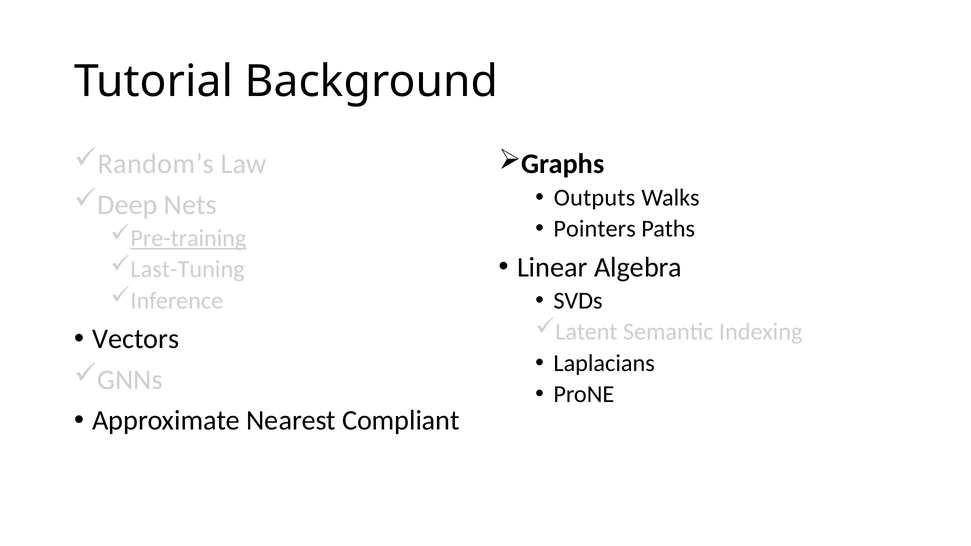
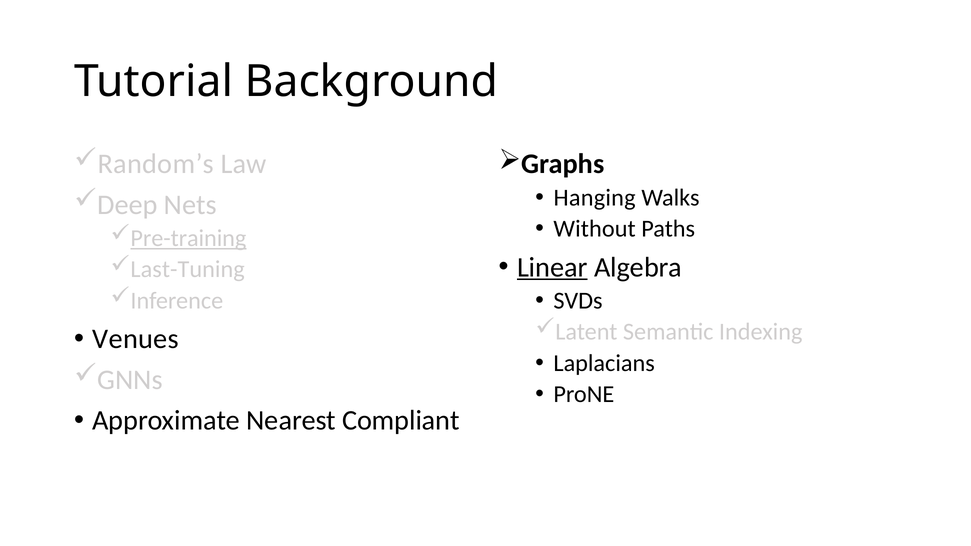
Outputs: Outputs -> Hanging
Pointers: Pointers -> Without
Linear underline: none -> present
Vectors: Vectors -> Venues
